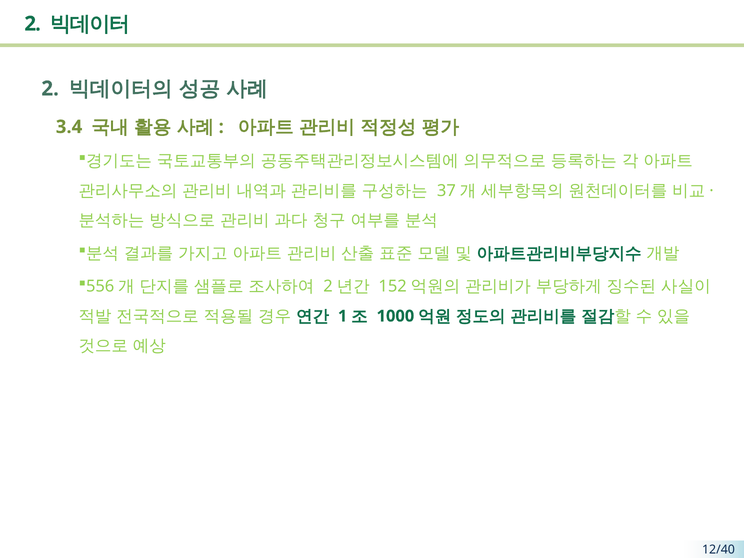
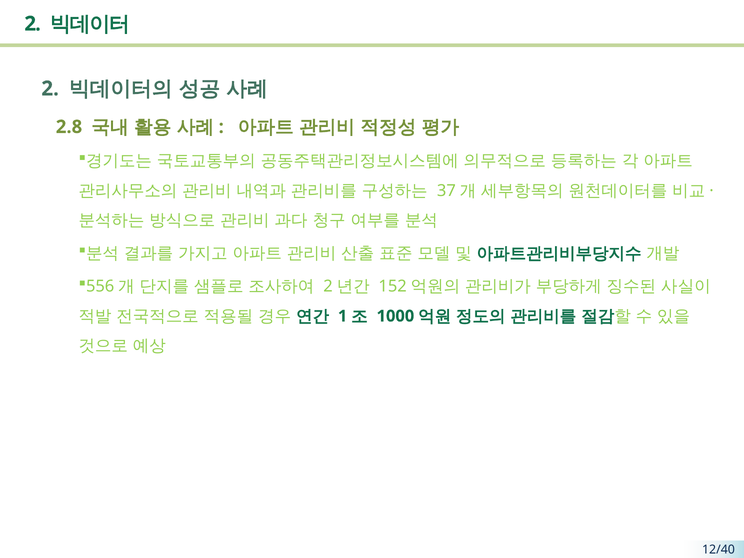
3.4: 3.4 -> 2.8
